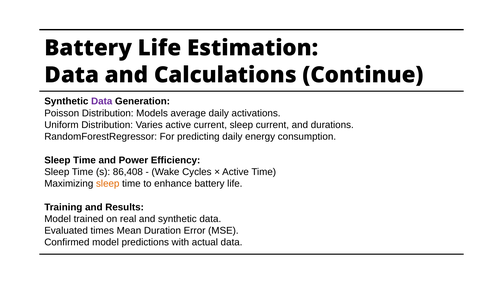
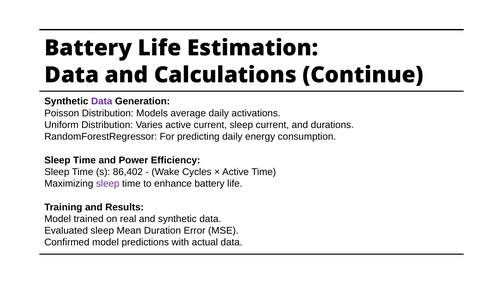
86,408: 86,408 -> 86,402
sleep at (108, 184) colour: orange -> purple
Evaluated times: times -> sleep
